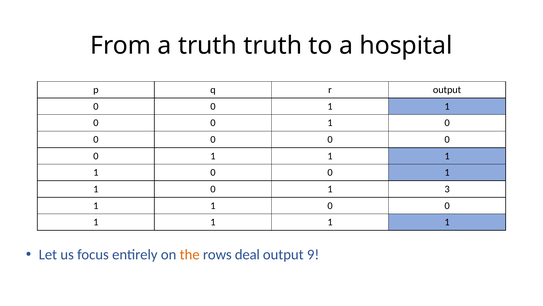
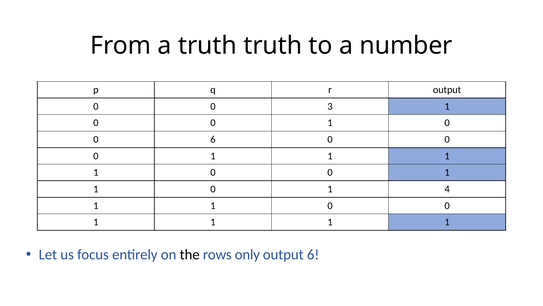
hospital: hospital -> number
1 at (330, 106): 1 -> 3
0 at (213, 139): 0 -> 6
3: 3 -> 4
the colour: orange -> black
deal: deal -> only
output 9: 9 -> 6
